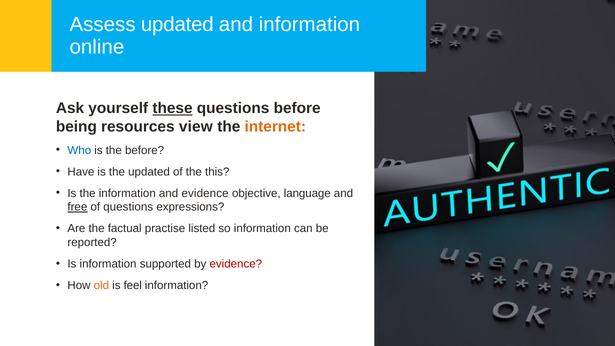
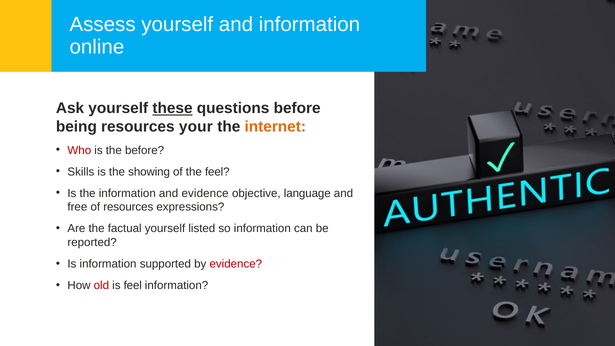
Assess updated: updated -> yourself
view: view -> your
Who colour: blue -> red
Have: Have -> Skills
the updated: updated -> showing
the this: this -> feel
free underline: present -> none
of questions: questions -> resources
factual practise: practise -> yourself
old colour: orange -> red
